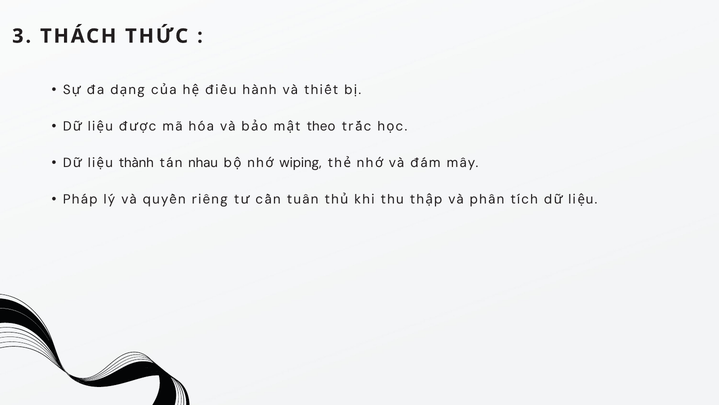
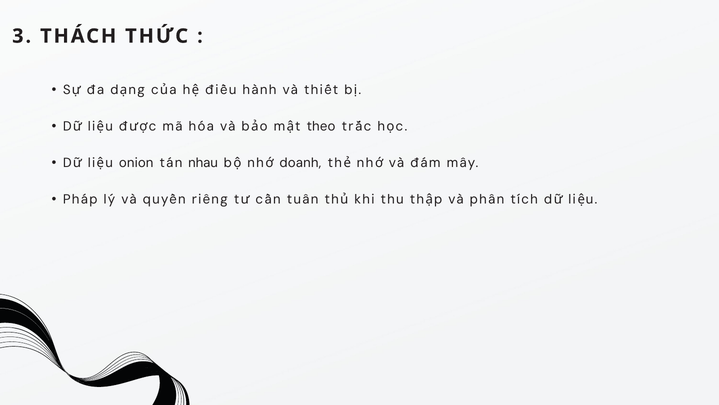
thành: thành -> onion
wiping: wiping -> doanh
